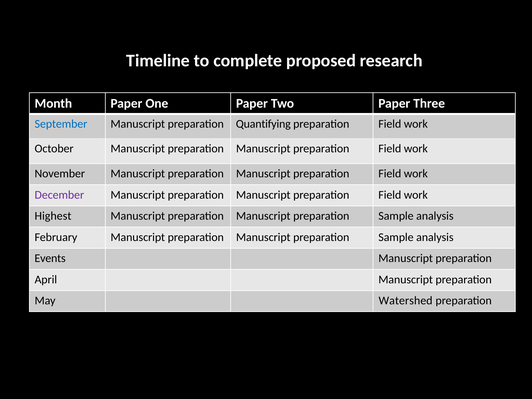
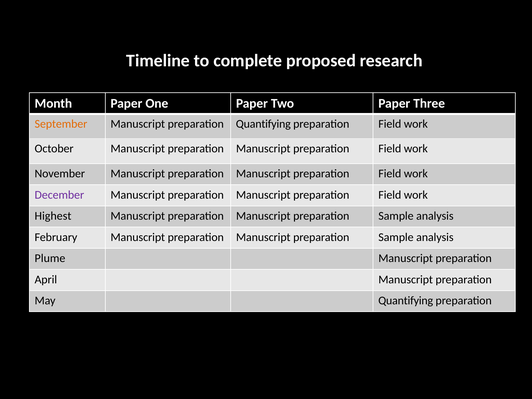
September colour: blue -> orange
Events: Events -> Plume
May Watershed: Watershed -> Quantifying
